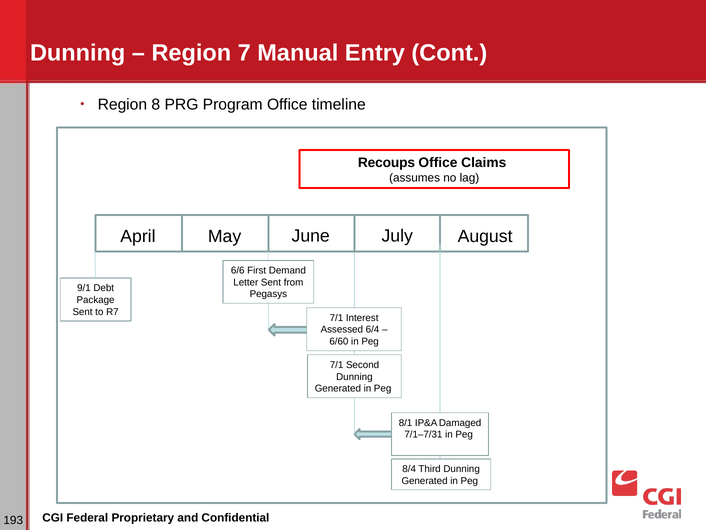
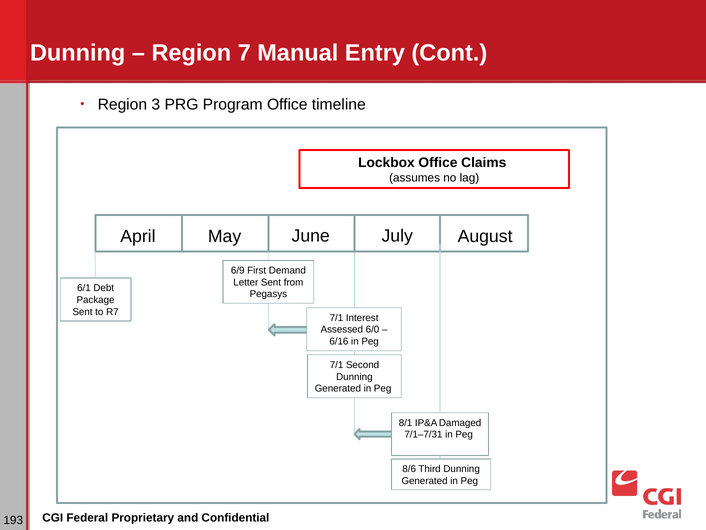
8: 8 -> 3
Recoups: Recoups -> Lockbox
6/6: 6/6 -> 6/9
9/1: 9/1 -> 6/1
6/4: 6/4 -> 6/0
6/60: 6/60 -> 6/16
8/4: 8/4 -> 8/6
